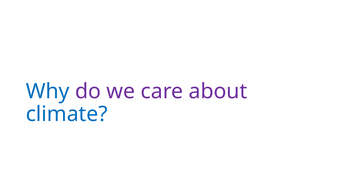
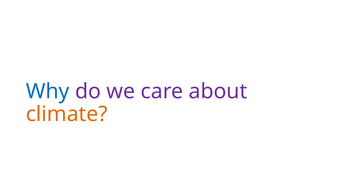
climate colour: blue -> orange
